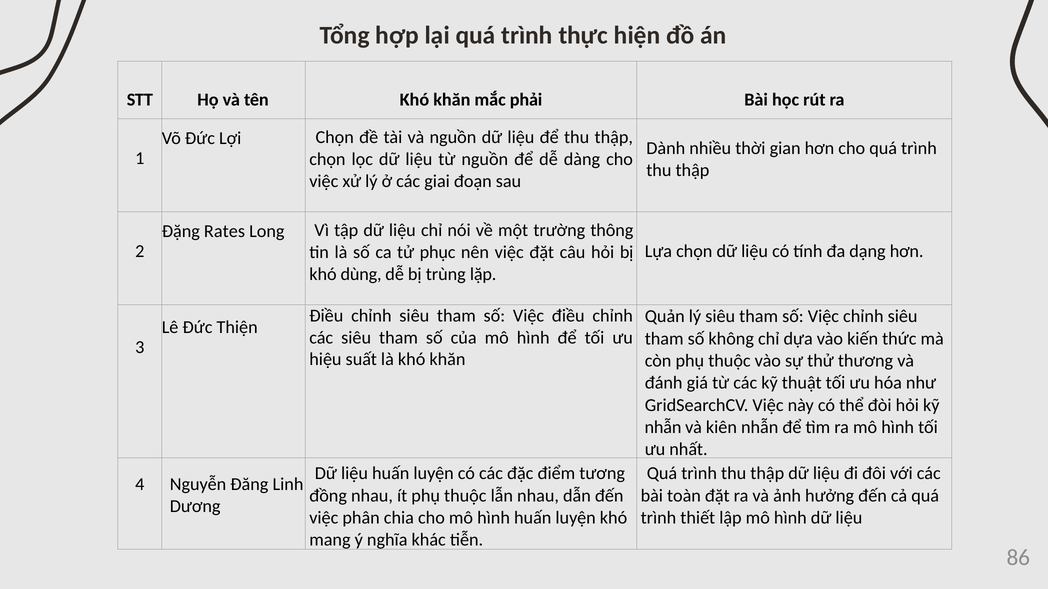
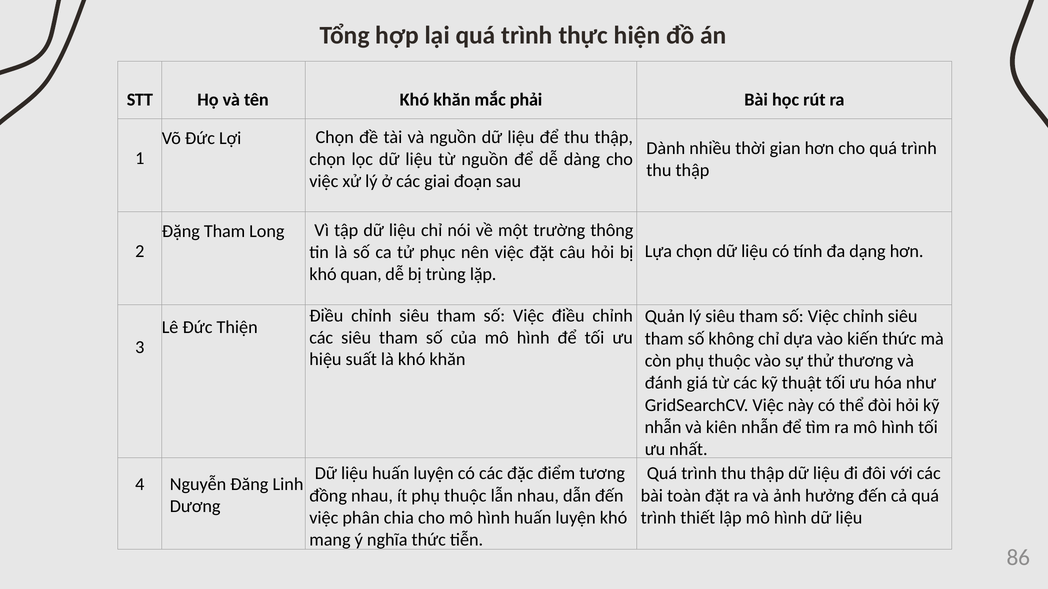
Đặng Rates: Rates -> Tham
dùng: dùng -> quan
nghĩa khác: khác -> thức
